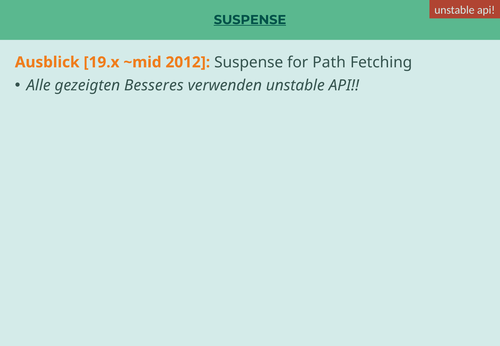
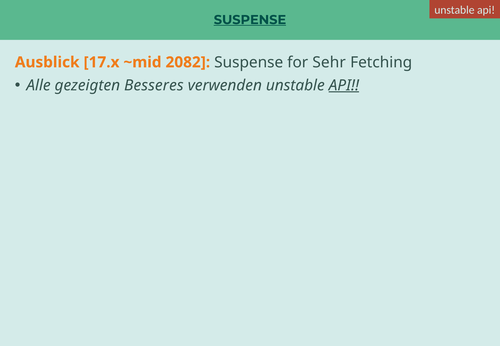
19.x: 19.x -> 17.x
2012: 2012 -> 2082
Path: Path -> Sehr
API at (344, 85) underline: none -> present
